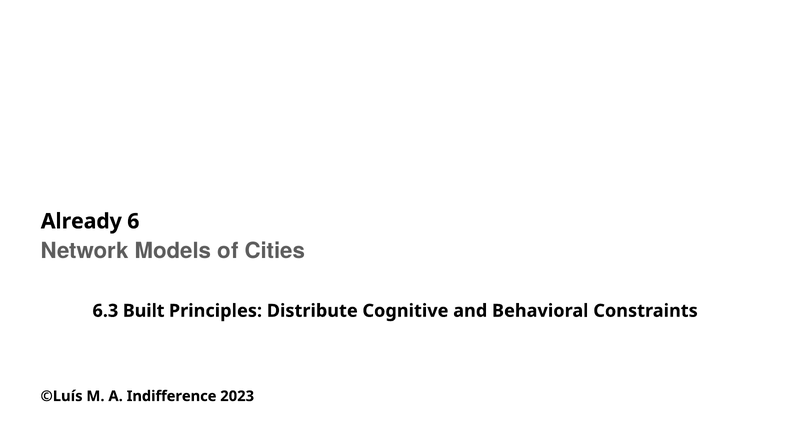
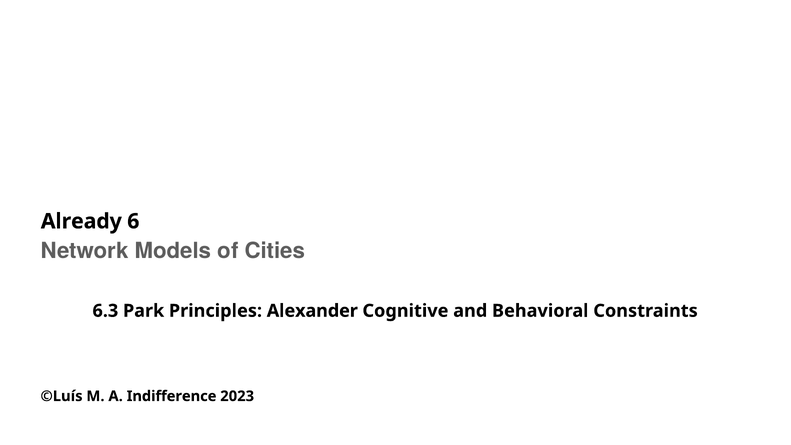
Built: Built -> Park
Distribute: Distribute -> Alexander
